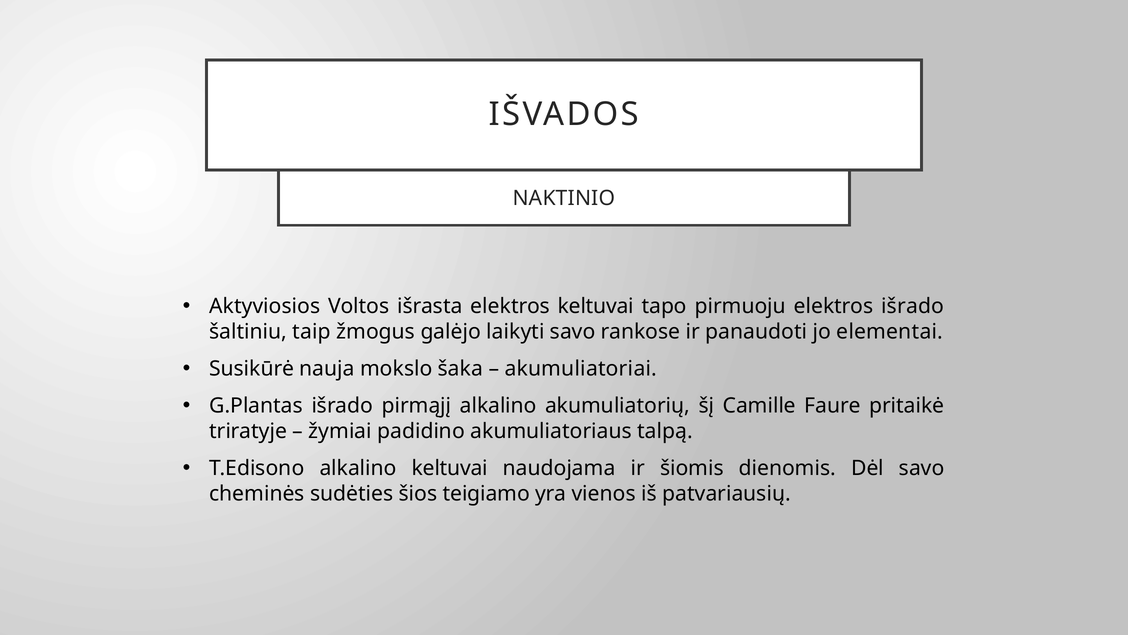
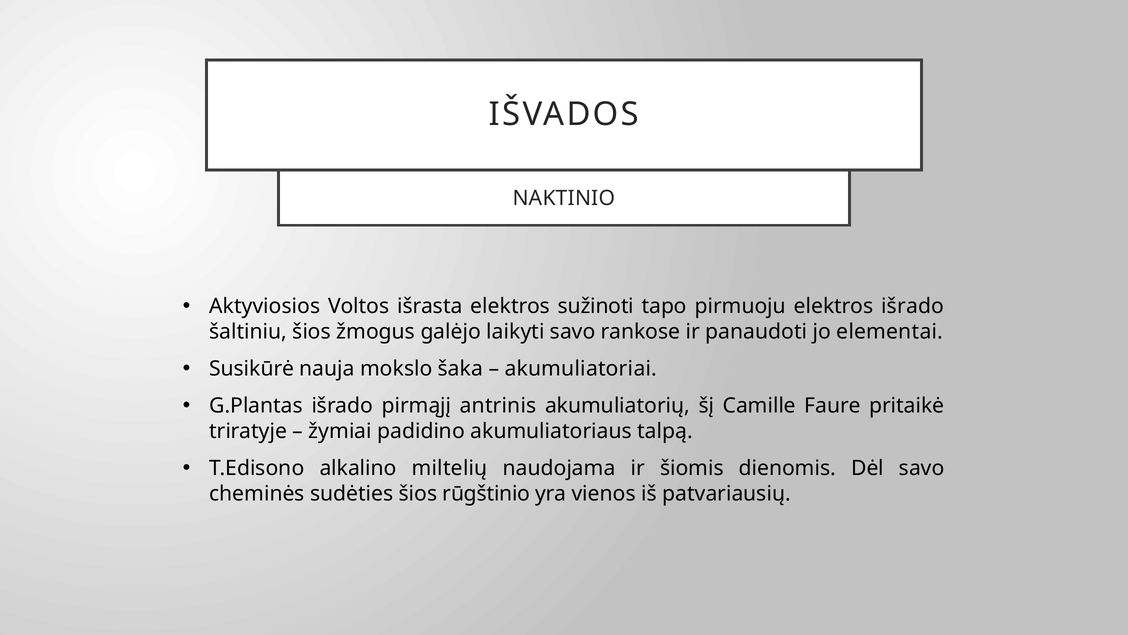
elektros keltuvai: keltuvai -> sužinoti
šaltiniu taip: taip -> šios
pirmąjį alkalino: alkalino -> antrinis
alkalino keltuvai: keltuvai -> miltelių
teigiamo: teigiamo -> rūgštinio
